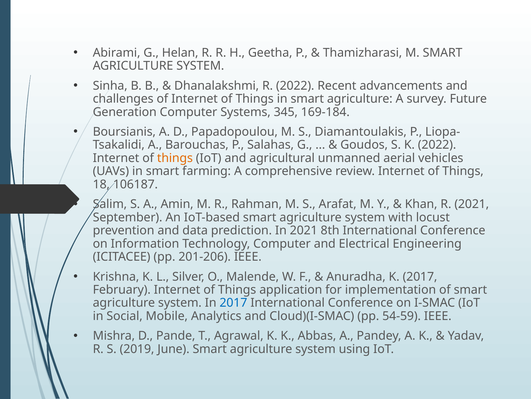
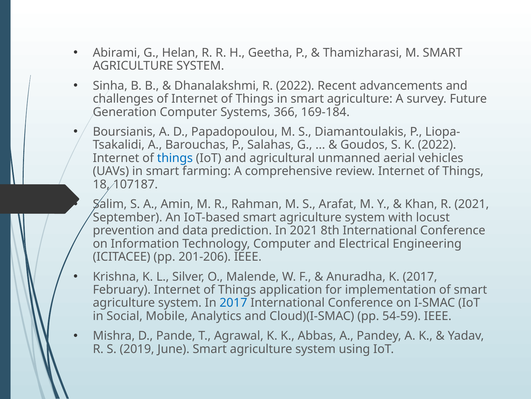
345: 345 -> 366
things at (175, 158) colour: orange -> blue
106187: 106187 -> 107187
